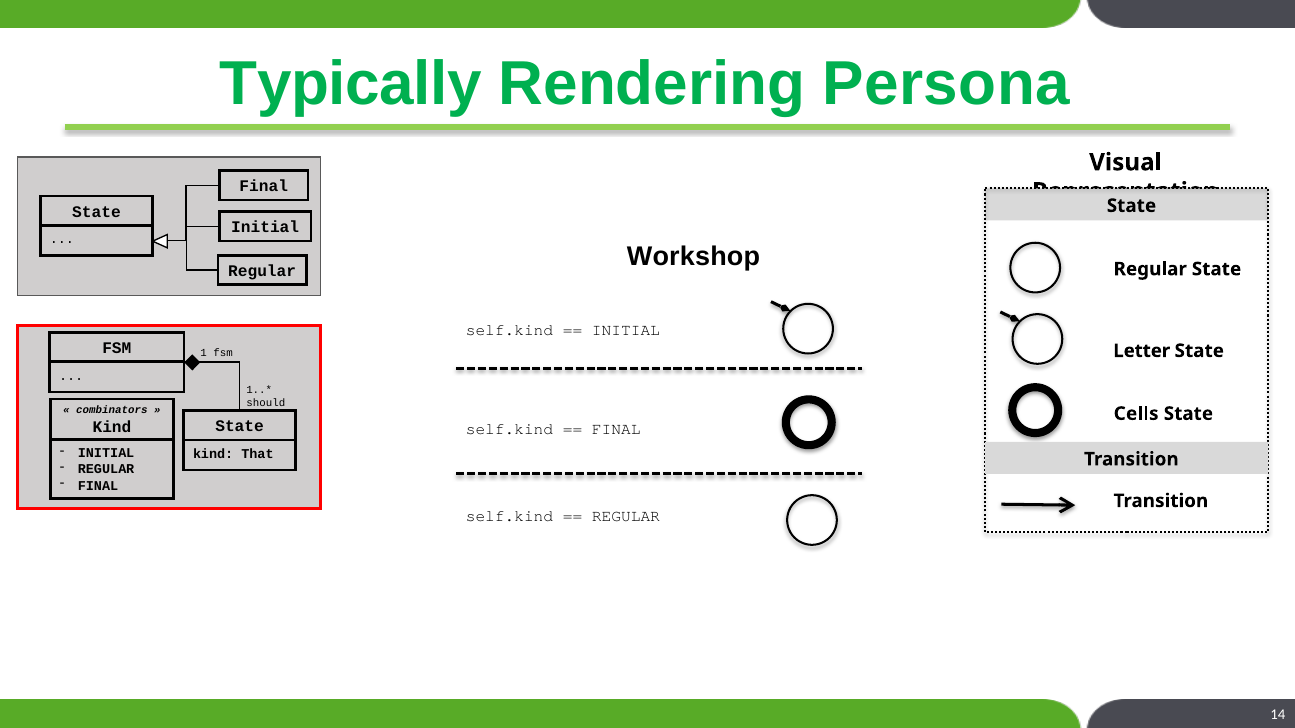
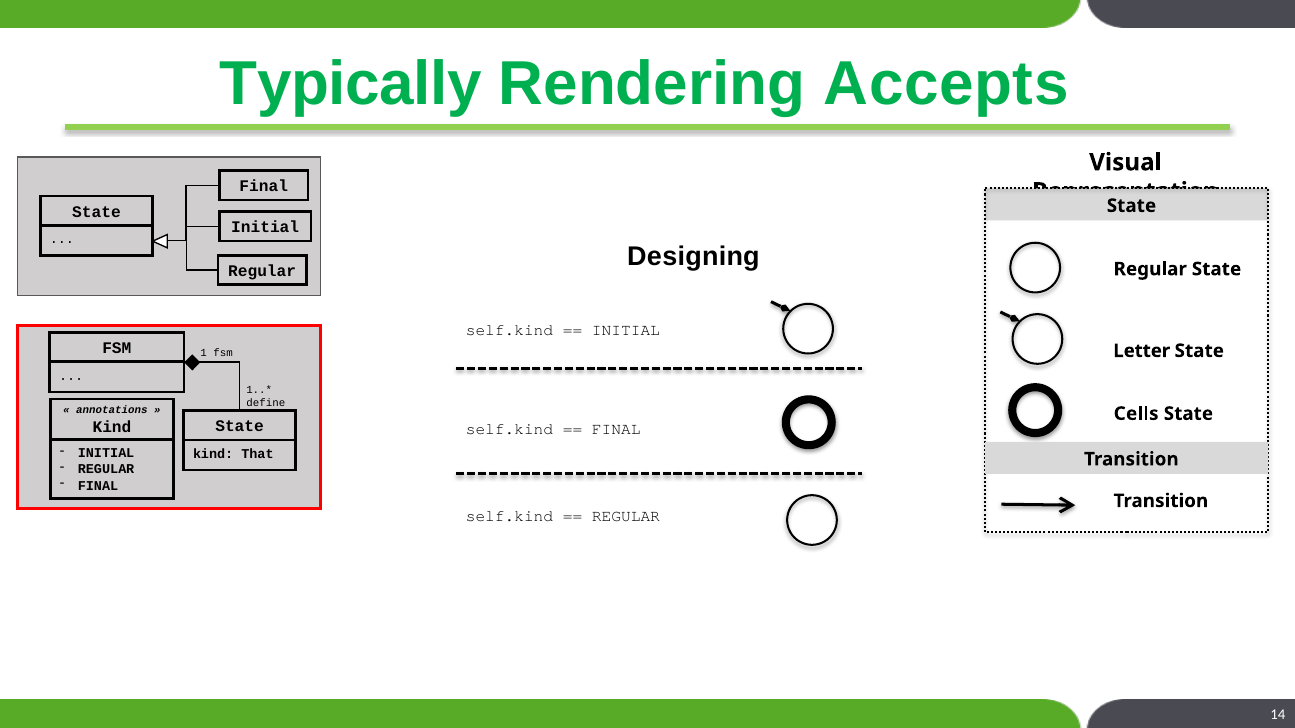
Persona: Persona -> Accepts
Workshop: Workshop -> Designing
should: should -> define
combinators: combinators -> annotations
